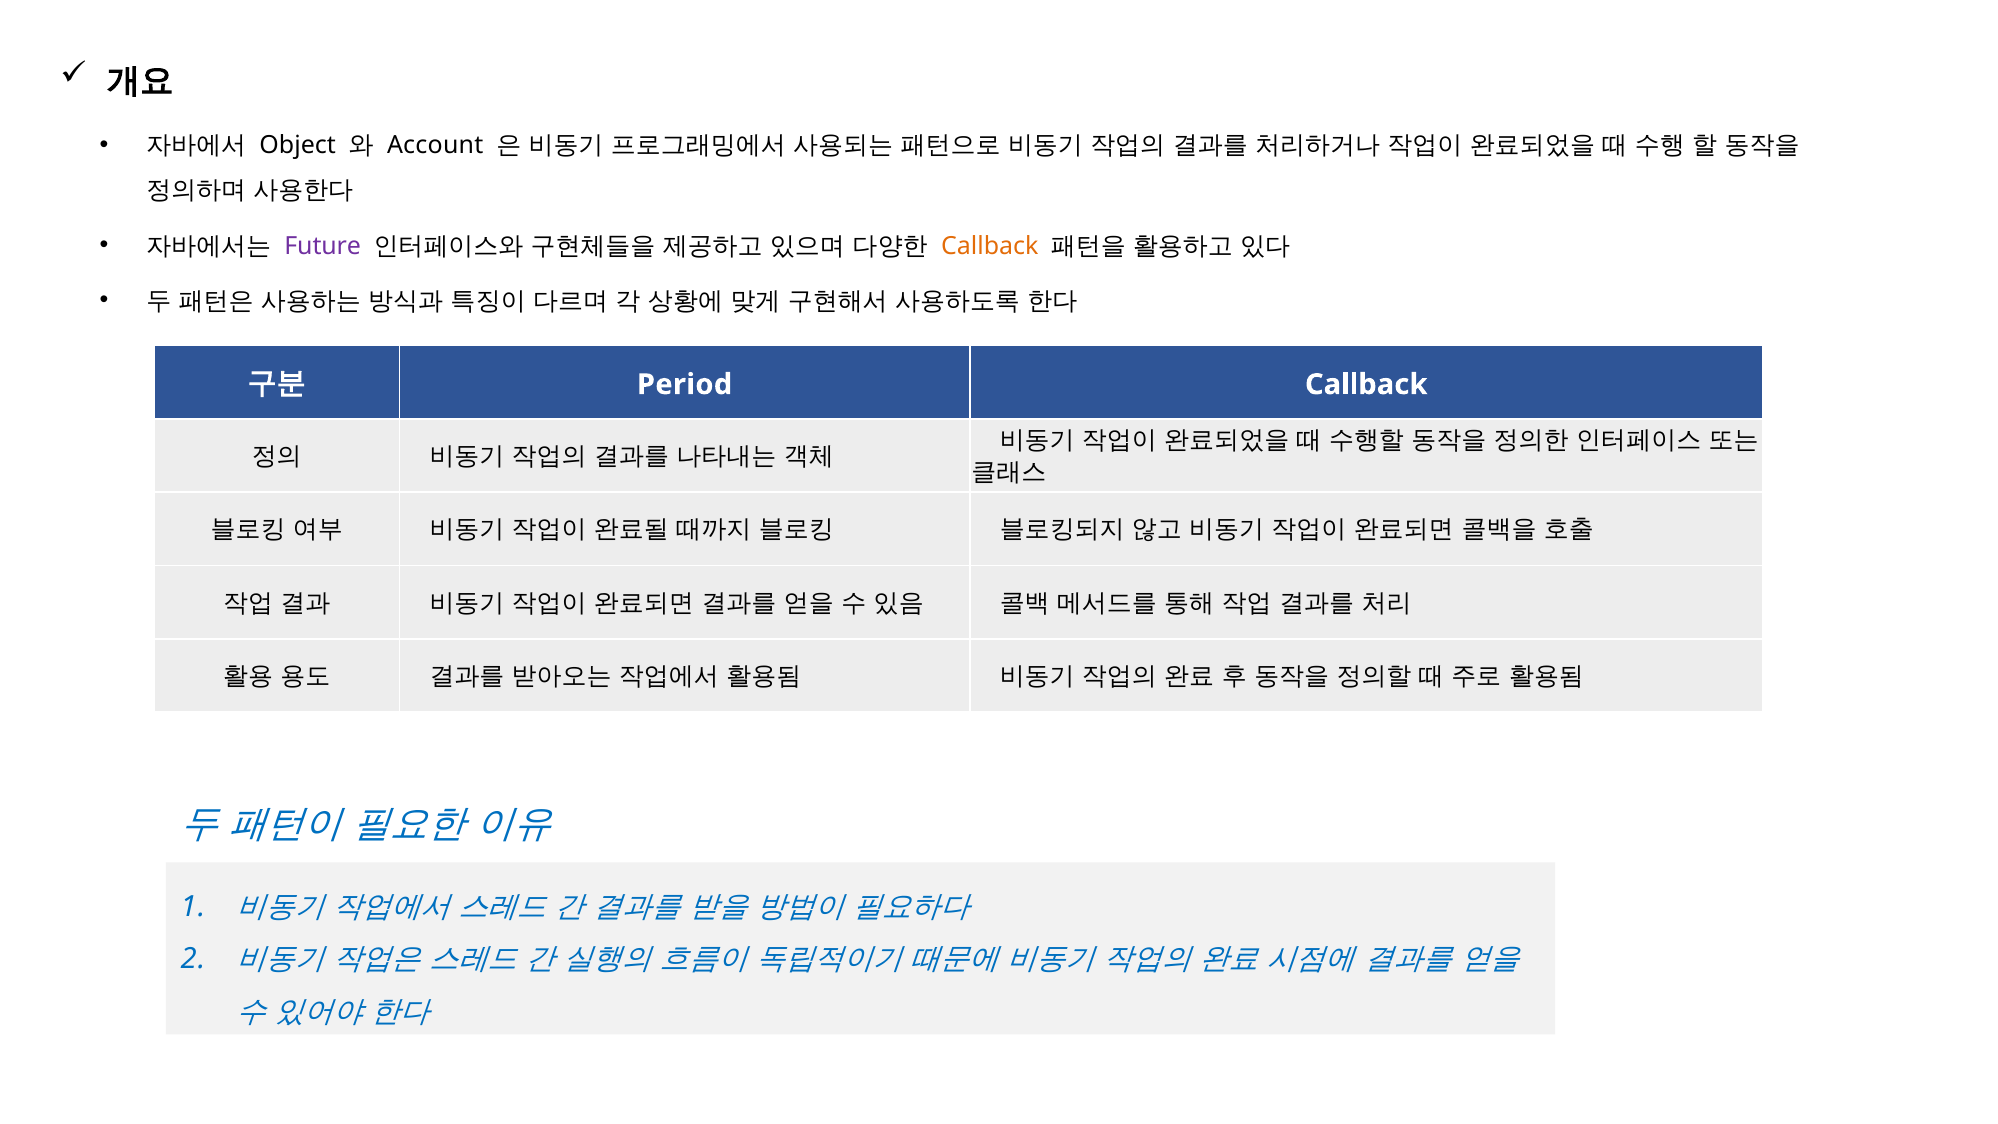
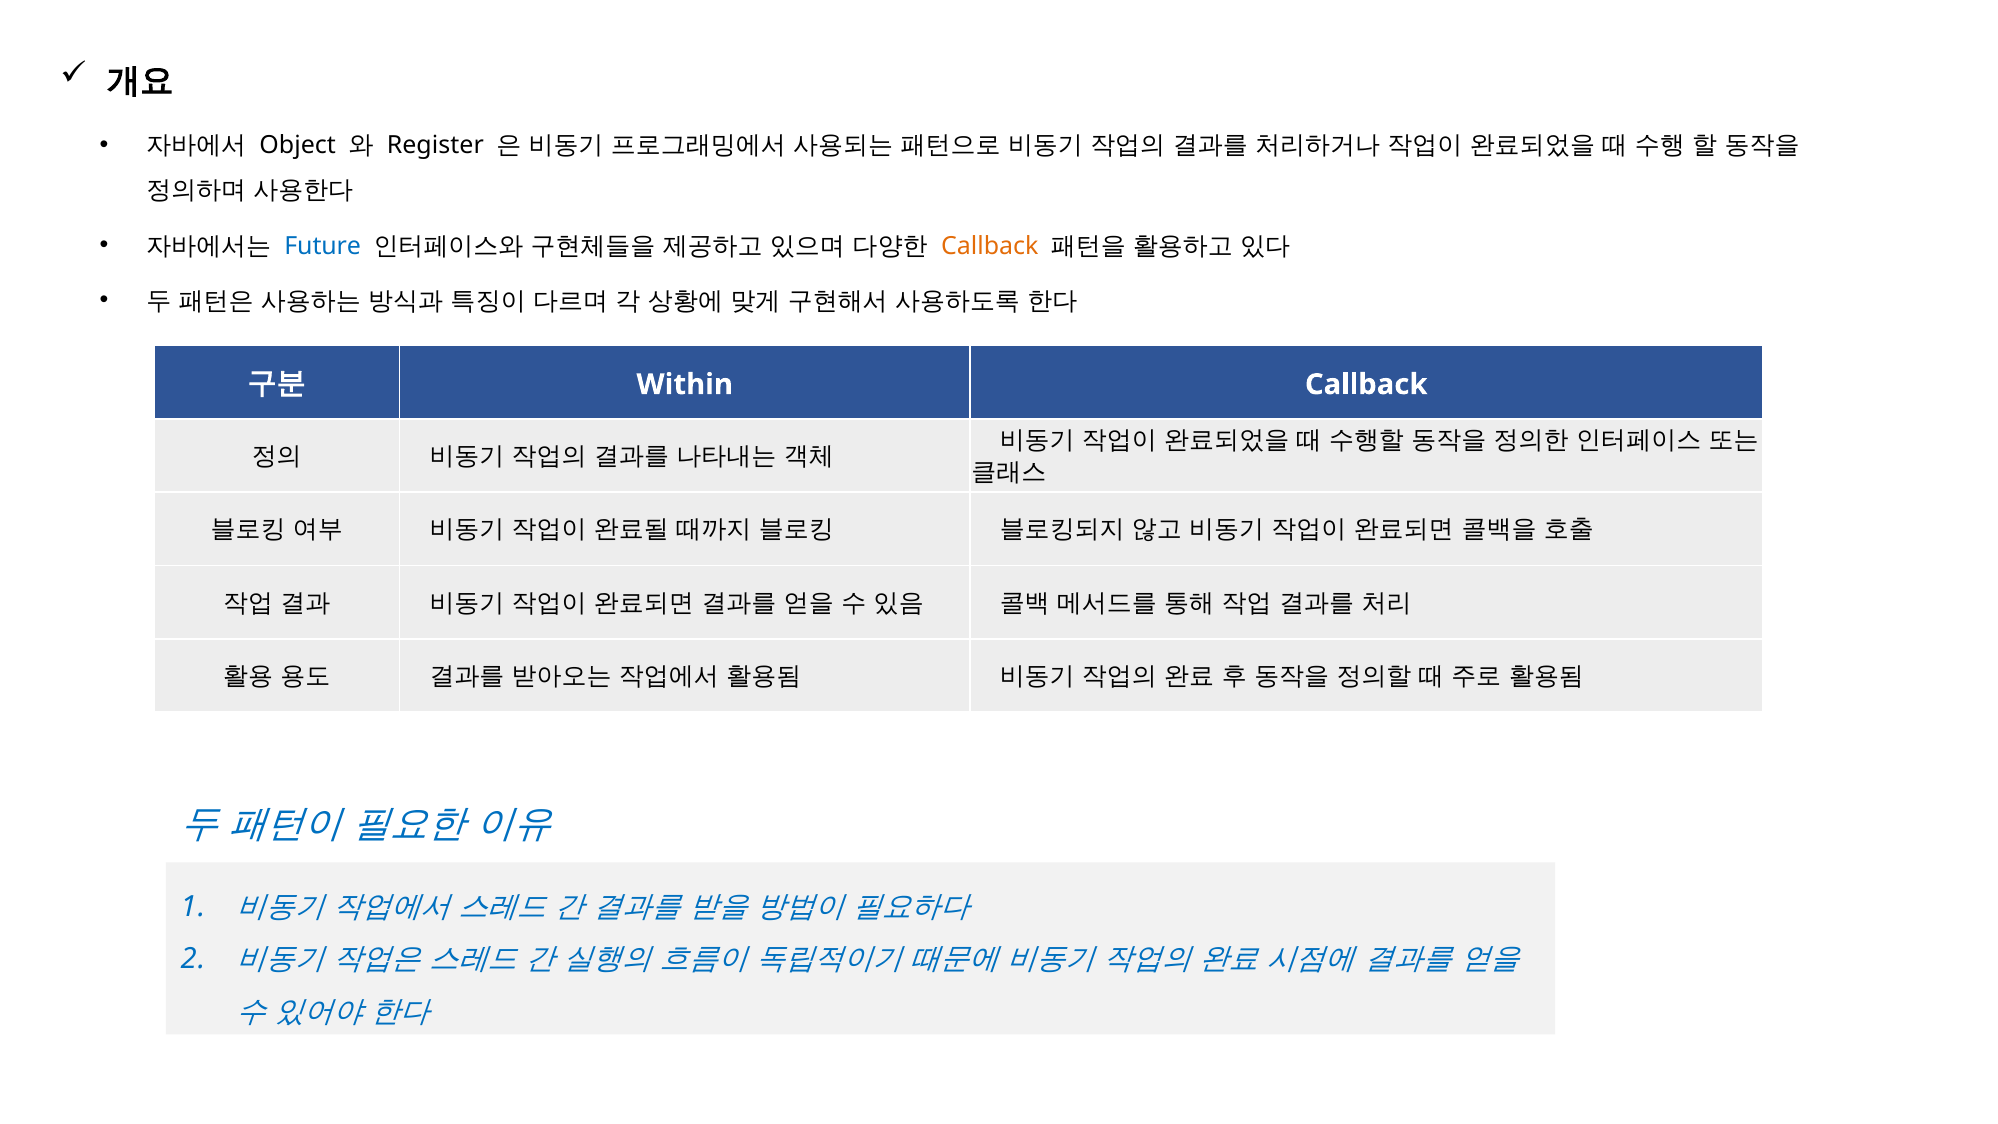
Account: Account -> Register
Future colour: purple -> blue
Period: Period -> Within
